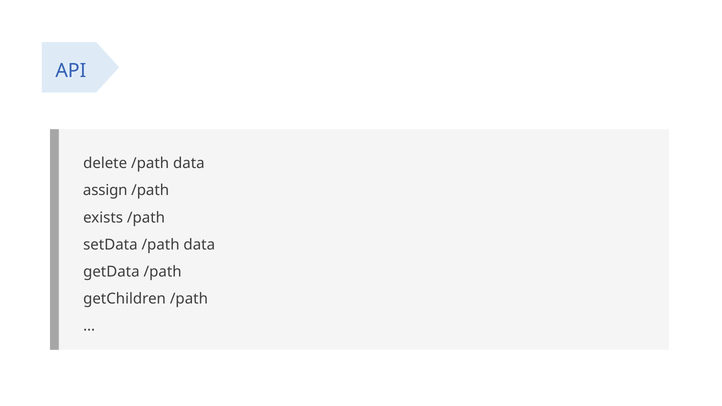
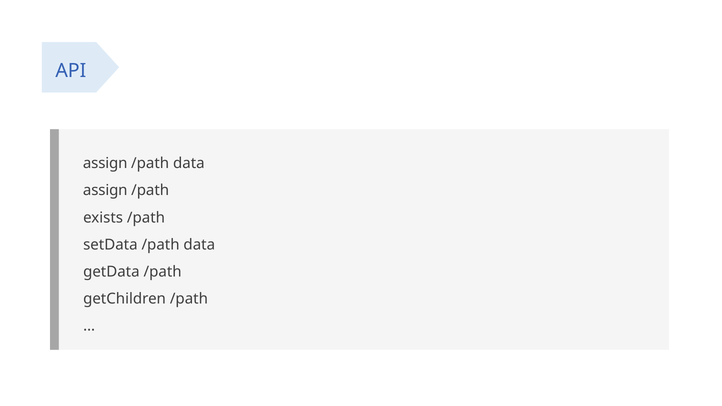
delete at (105, 163): delete -> assign
